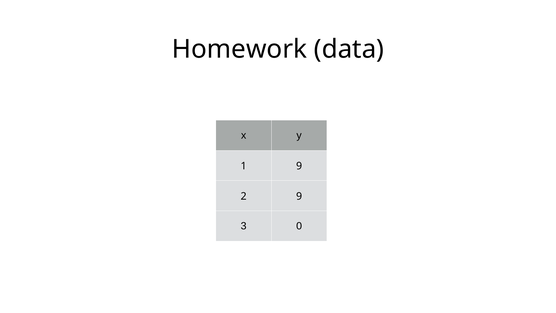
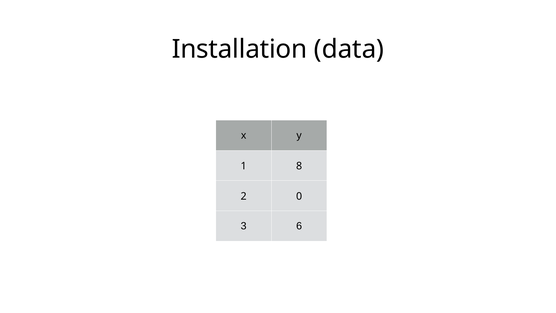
Homework: Homework -> Installation
1 9: 9 -> 8
2 9: 9 -> 0
0: 0 -> 6
